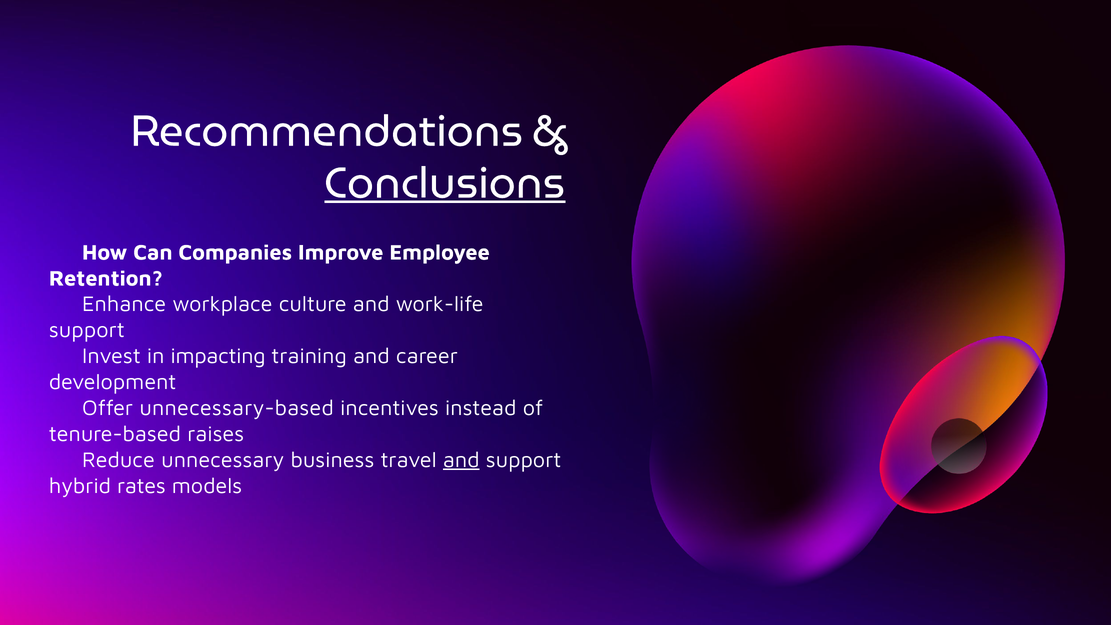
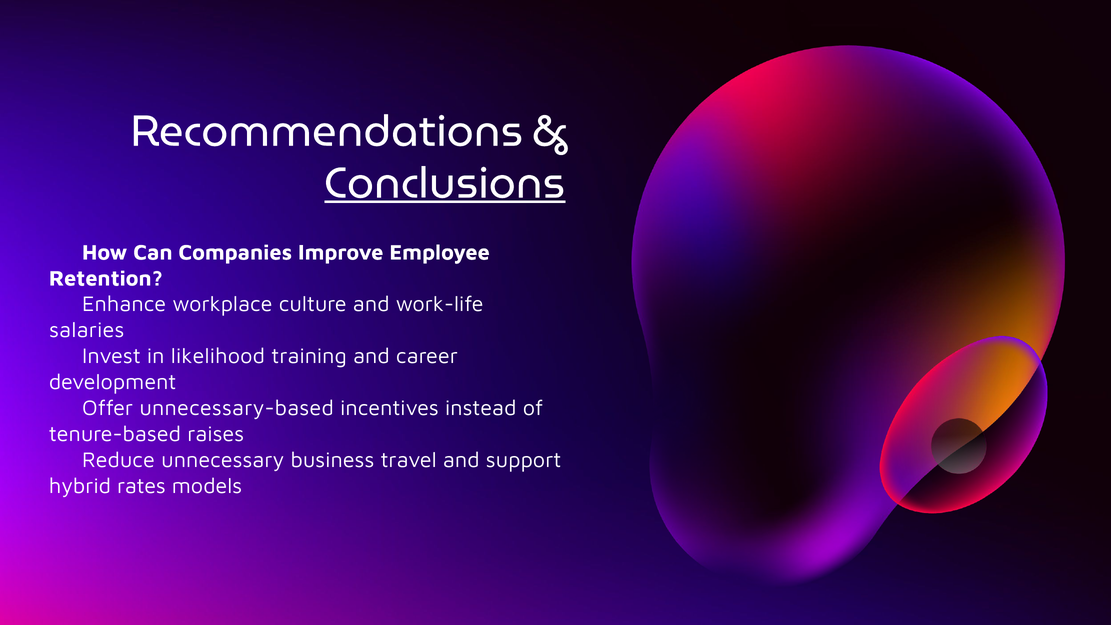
support at (87, 330): support -> salaries
impacting: impacting -> likelihood
and at (461, 460) underline: present -> none
